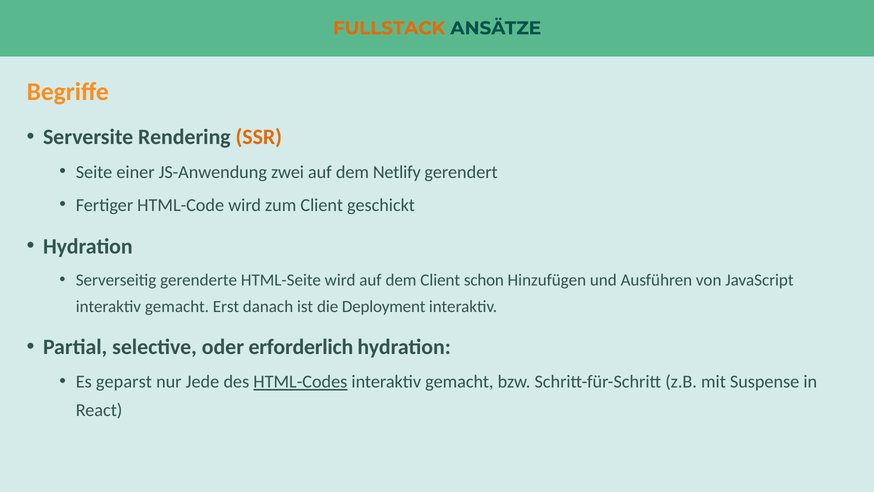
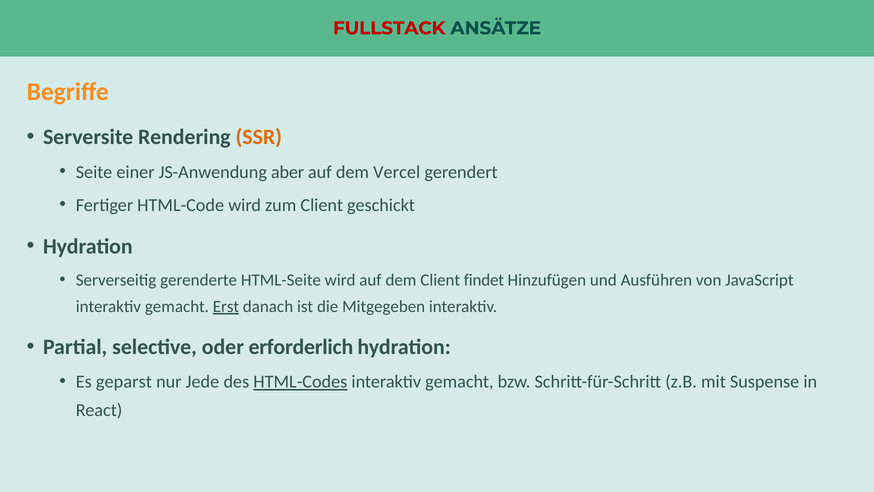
FULLSTACK colour: orange -> red
zwei: zwei -> aber
Netlify: Netlify -> Vercel
schon: schon -> findet
Erst underline: none -> present
Deployment: Deployment -> Mitgegeben
